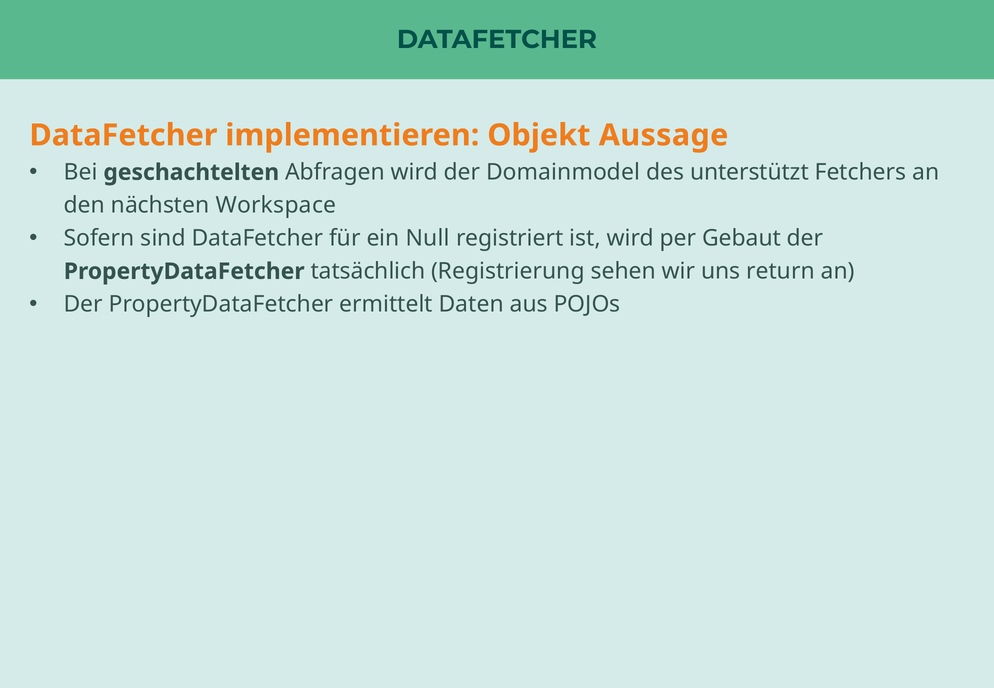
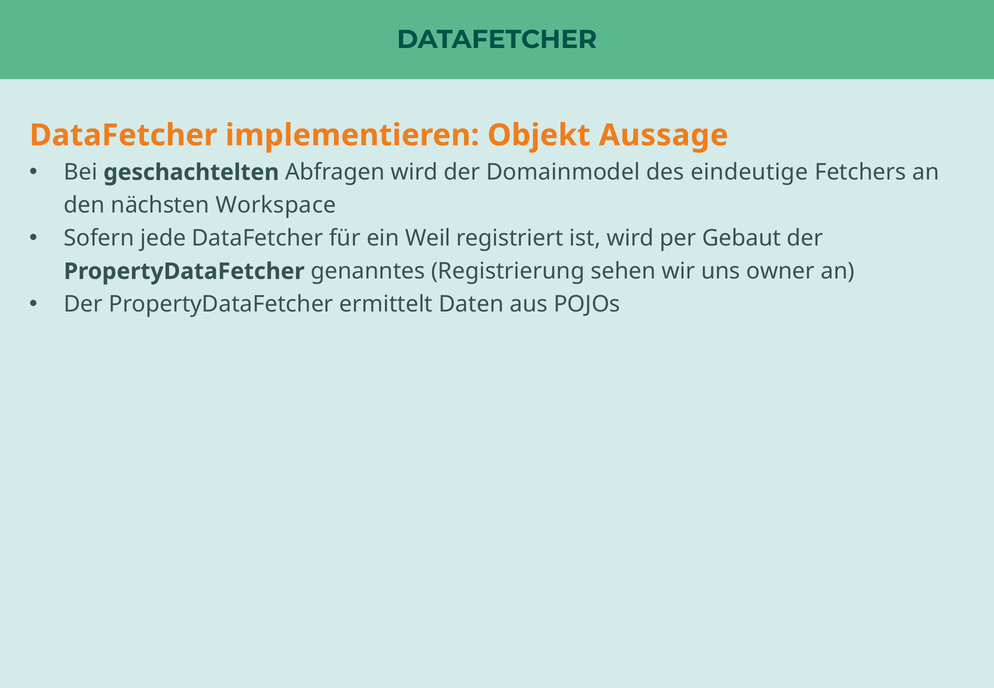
unterstützt: unterstützt -> eindeutige
sind: sind -> jede
Null: Null -> Weil
tatsächlich: tatsächlich -> genanntes
return: return -> owner
